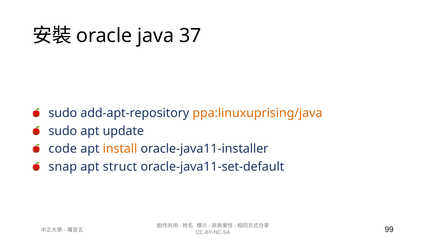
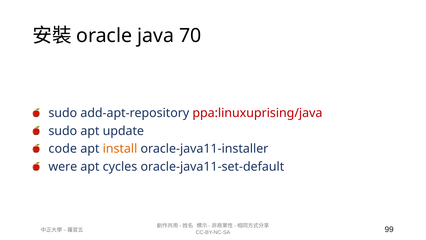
37: 37 -> 70
ppa:linuxuprising/java colour: orange -> red
snap: snap -> were
struct: struct -> cycles
